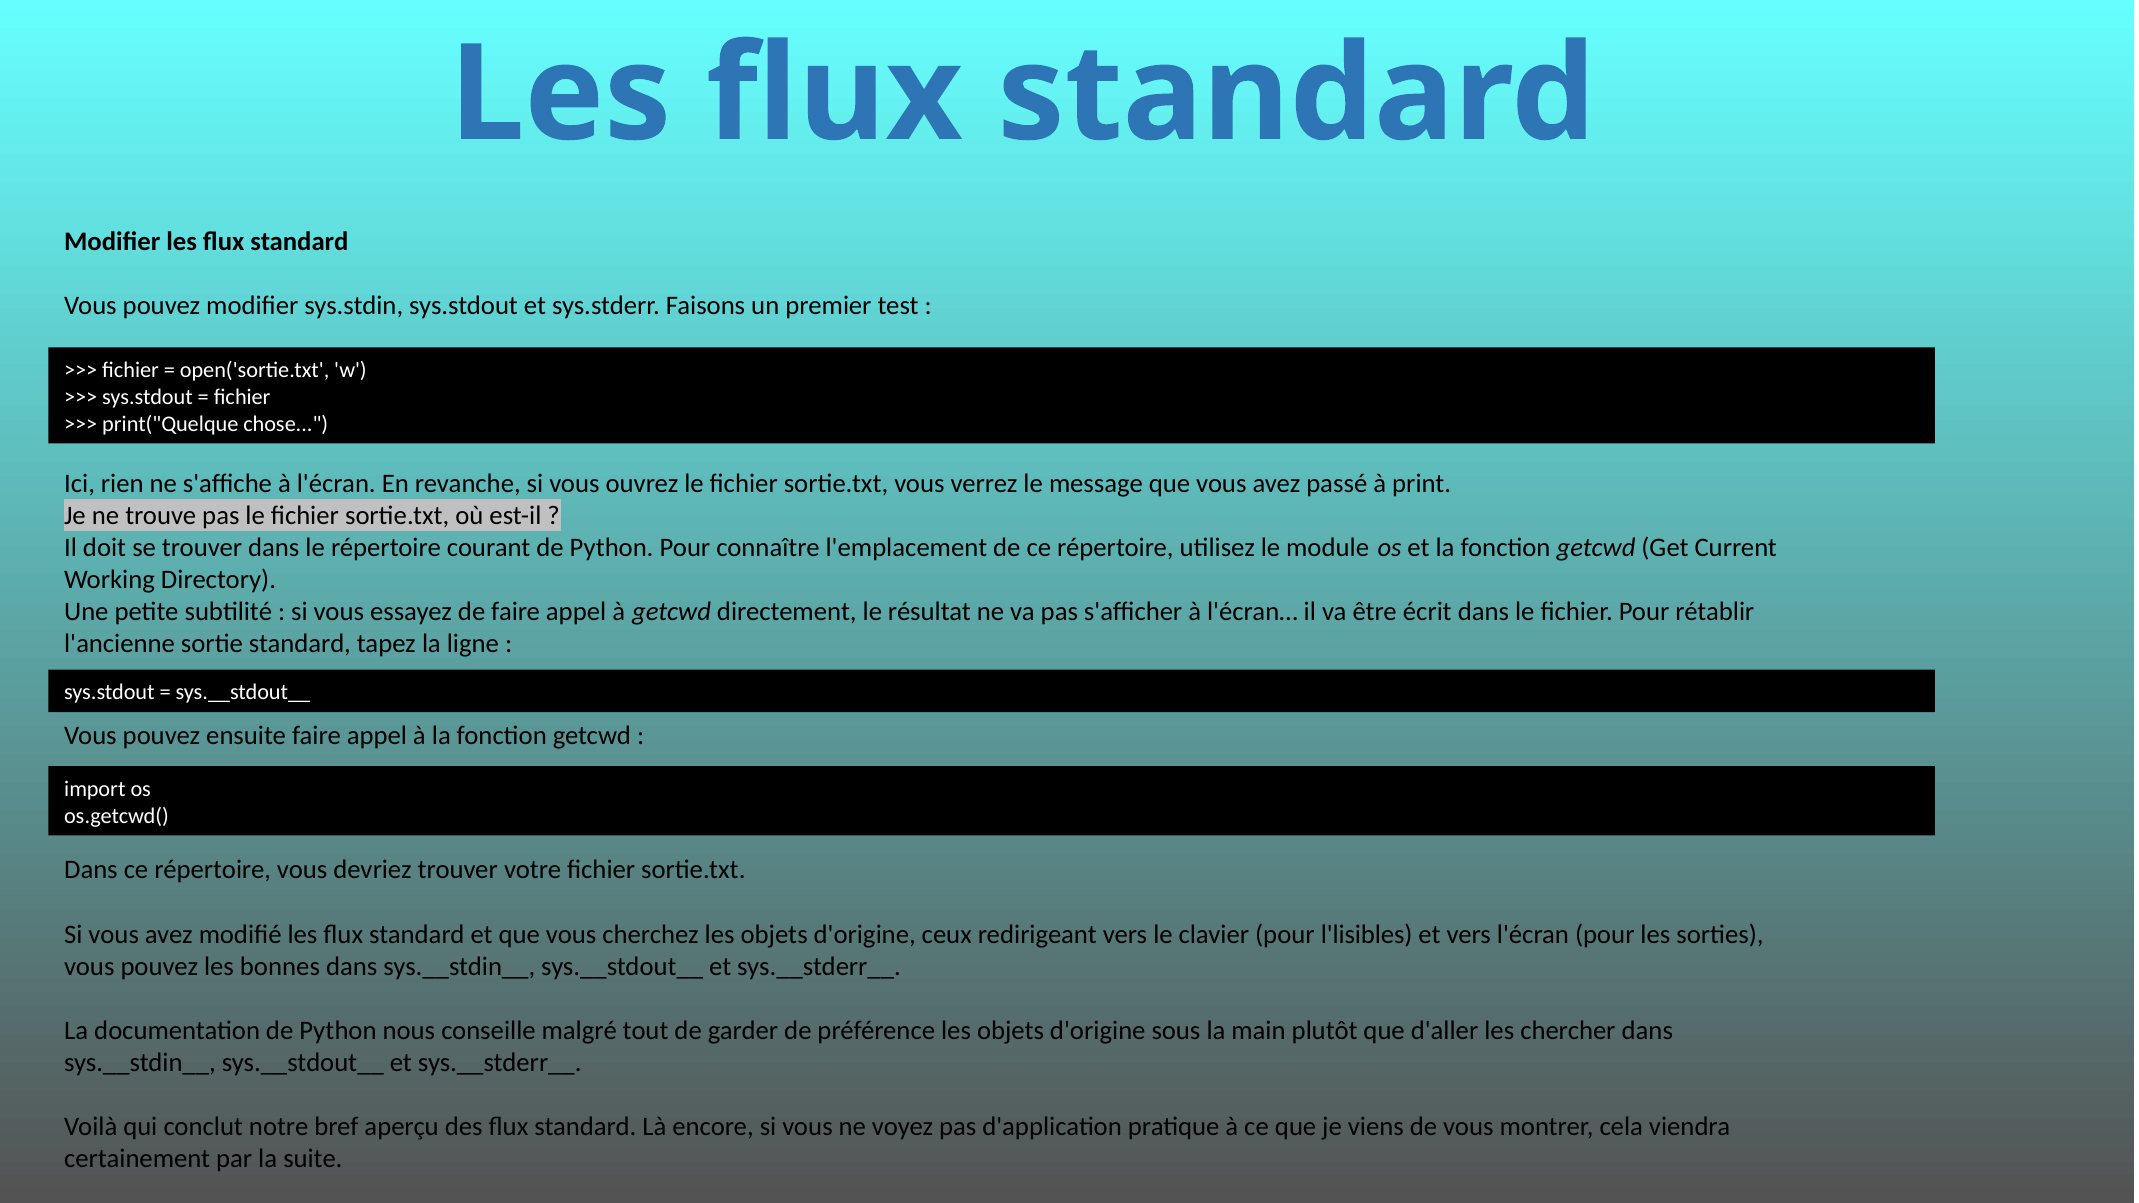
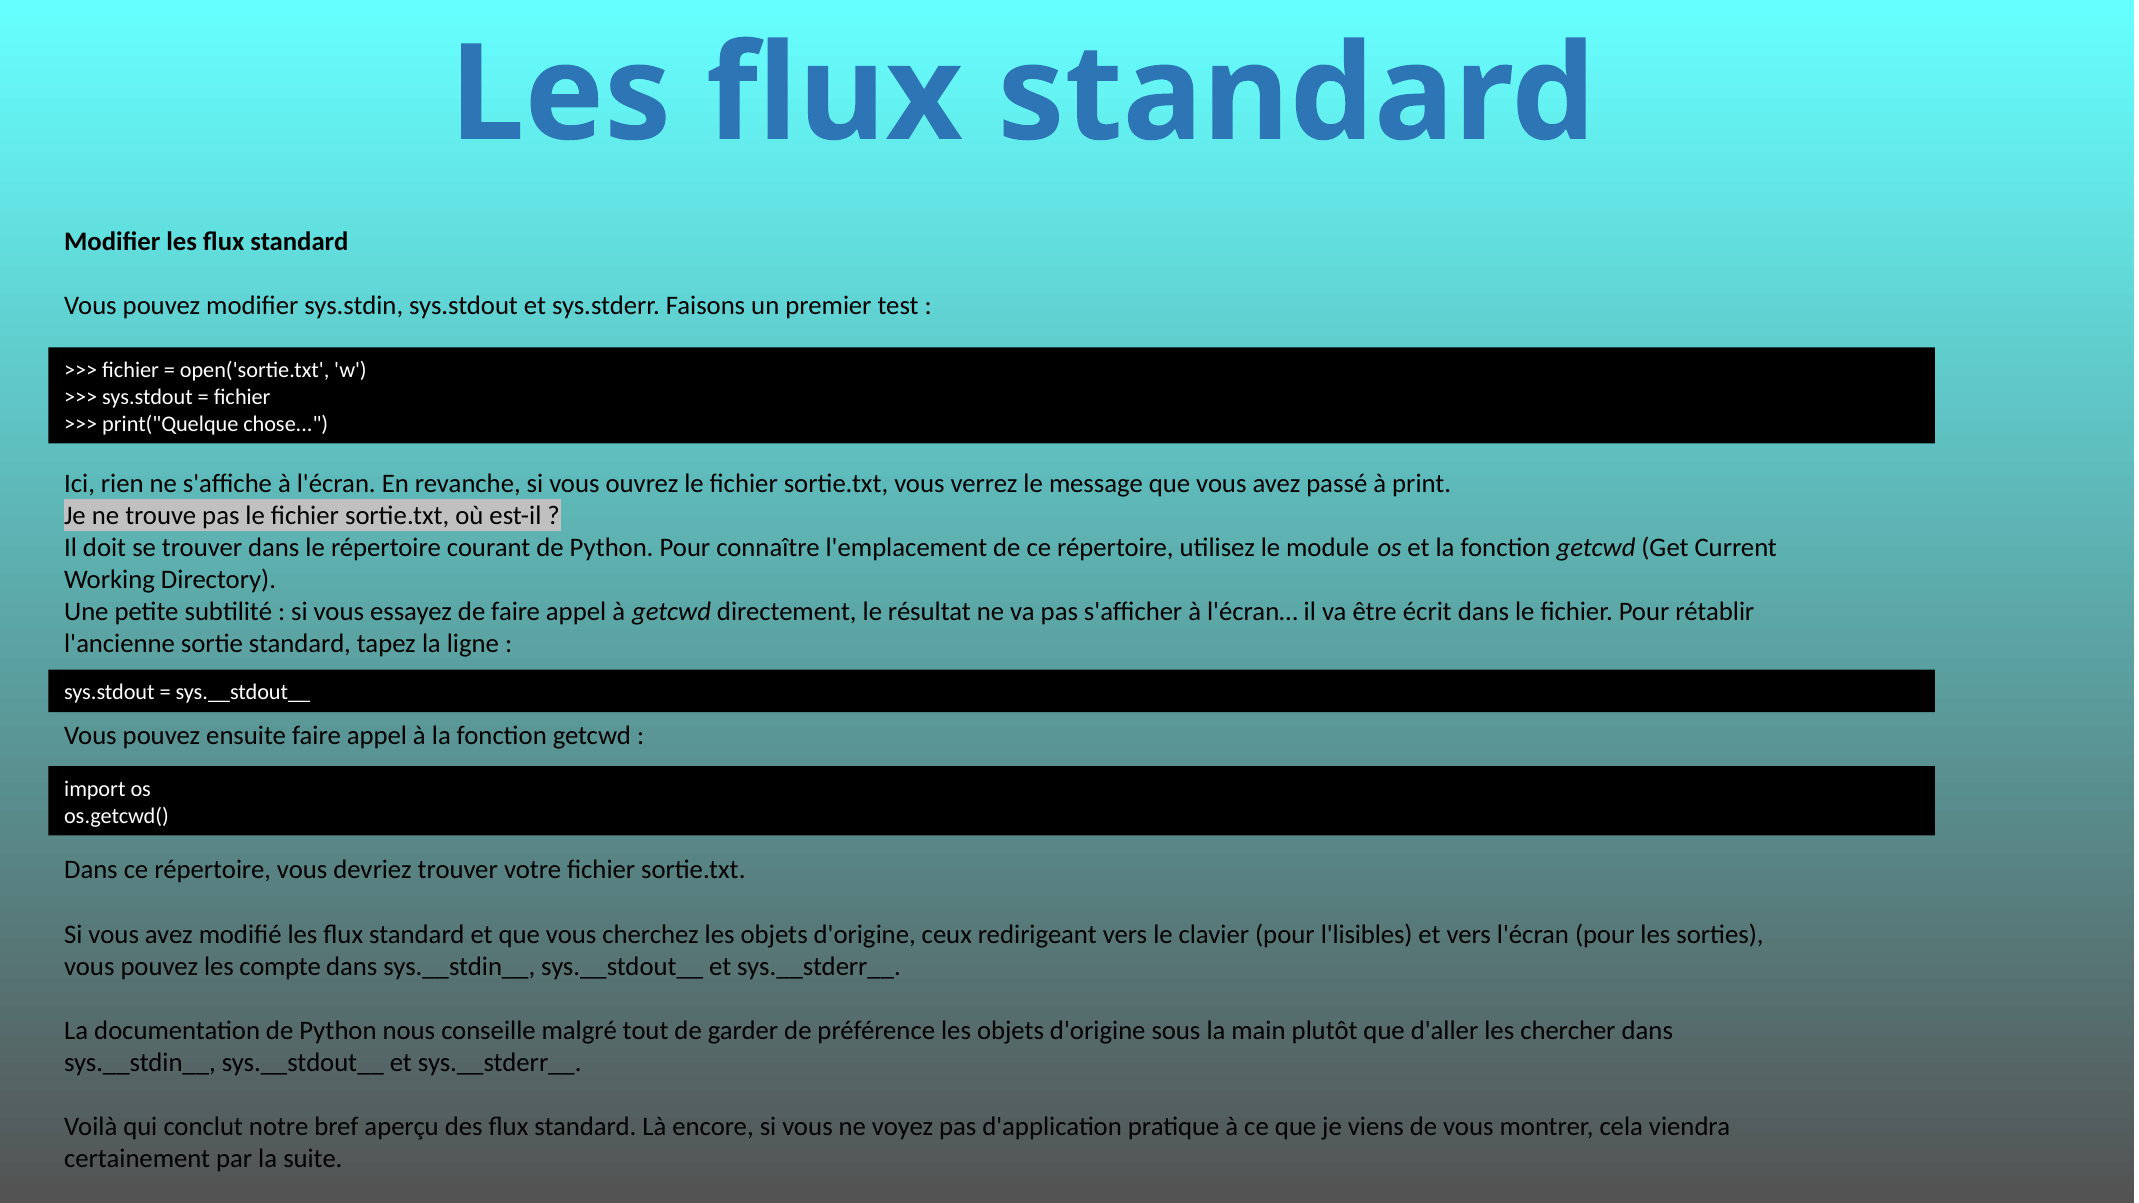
bonnes: bonnes -> compte
